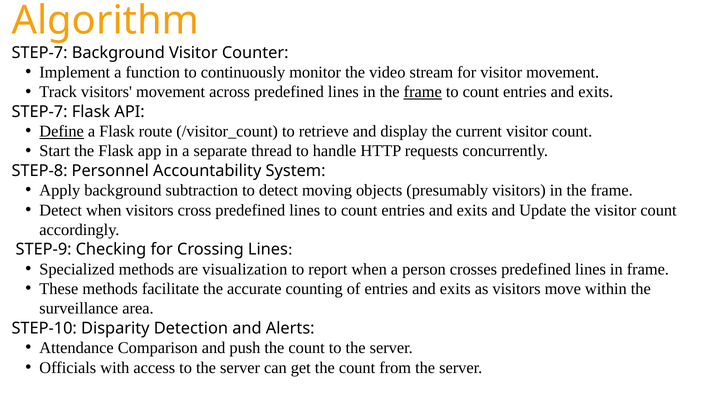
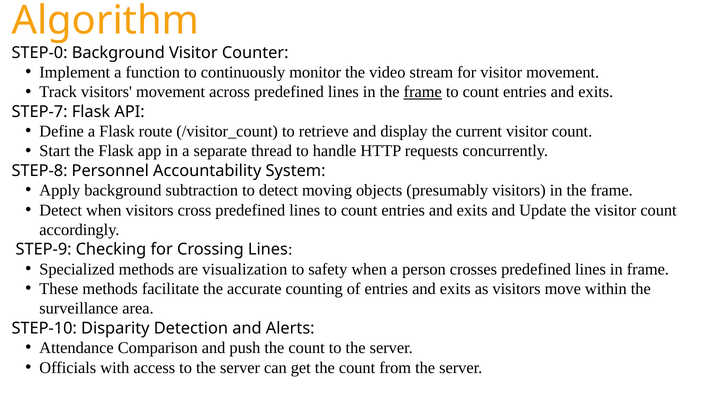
STEP-7 at (40, 53): STEP-7 -> STEP-0
Define underline: present -> none
report: report -> safety
